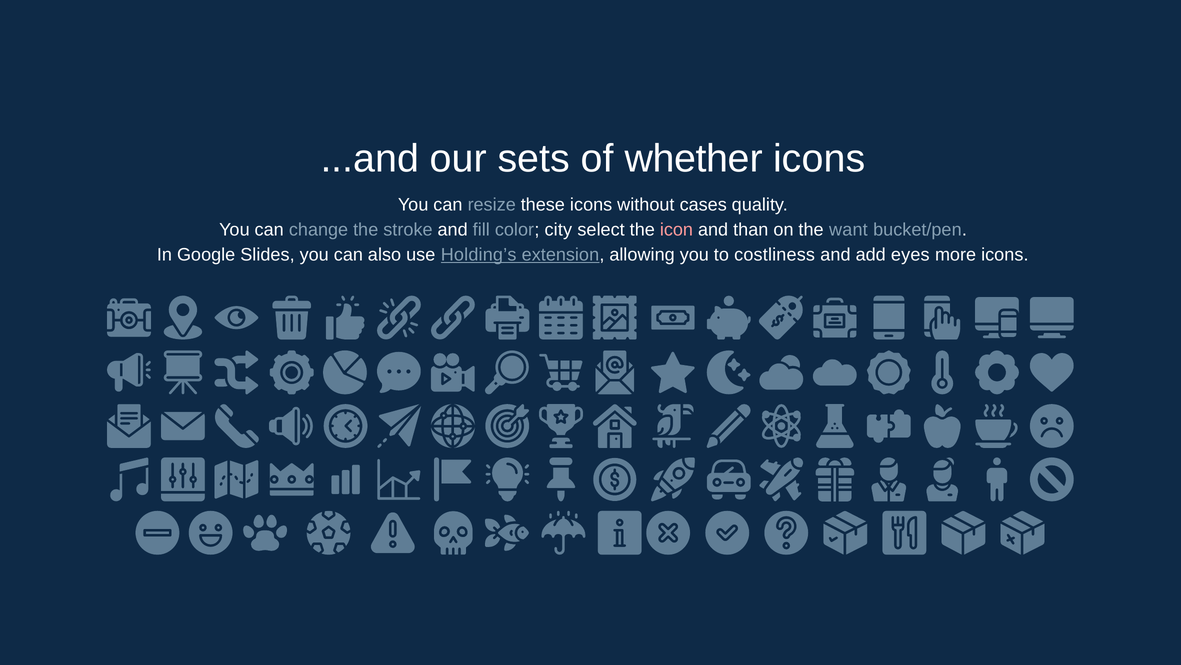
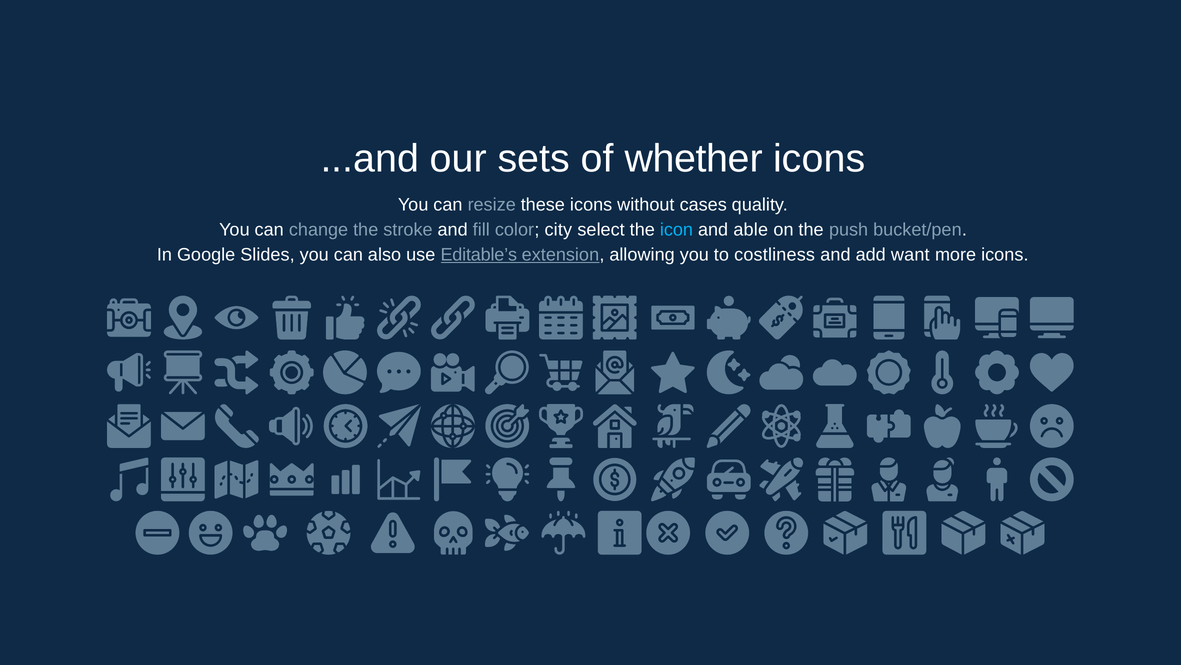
icon colour: pink -> light blue
than: than -> able
want: want -> push
Holding’s: Holding’s -> Editable’s
eyes: eyes -> want
